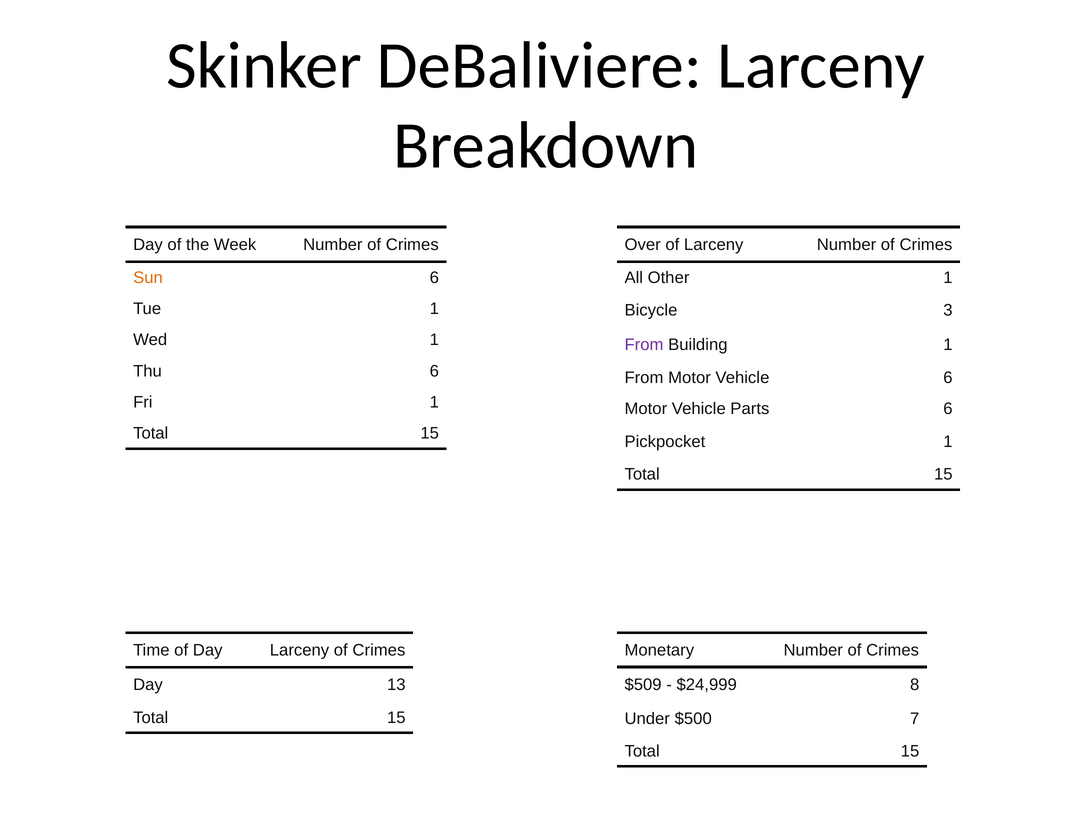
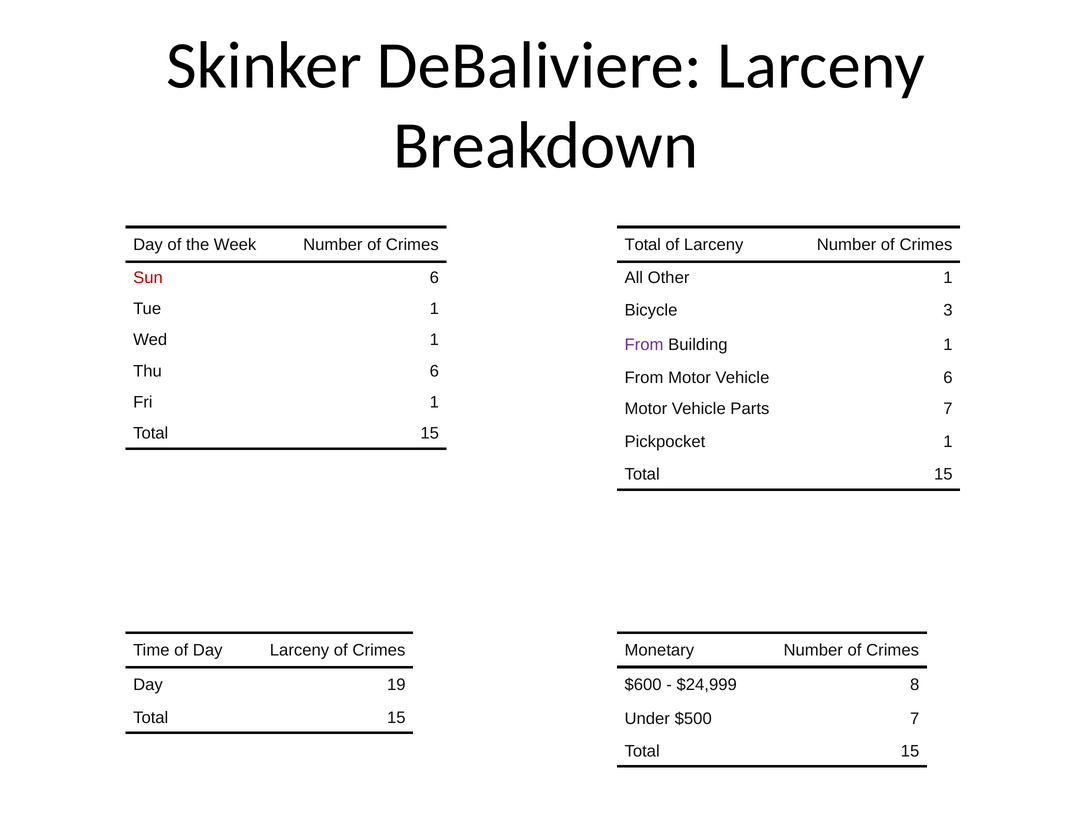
Over at (643, 245): Over -> Total
Sun colour: orange -> red
Parts 6: 6 -> 7
$509: $509 -> $600
13: 13 -> 19
